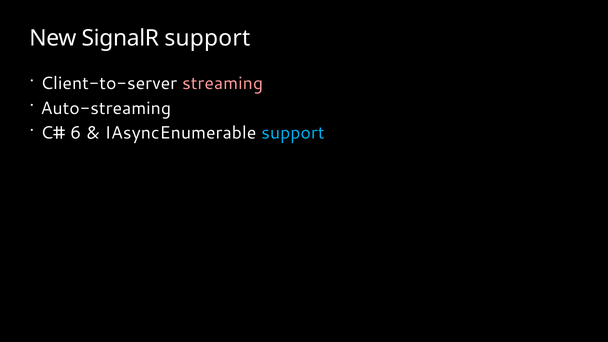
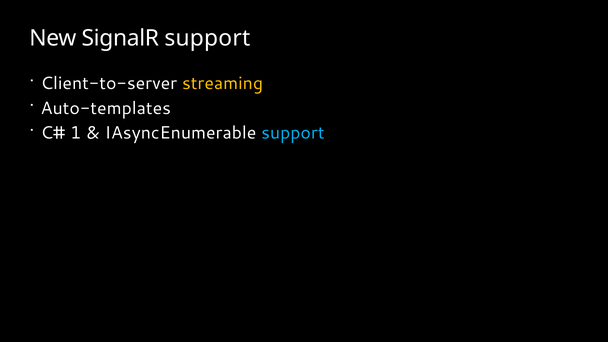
streaming colour: pink -> yellow
Auto-streaming: Auto-streaming -> Auto-templates
6: 6 -> 1
